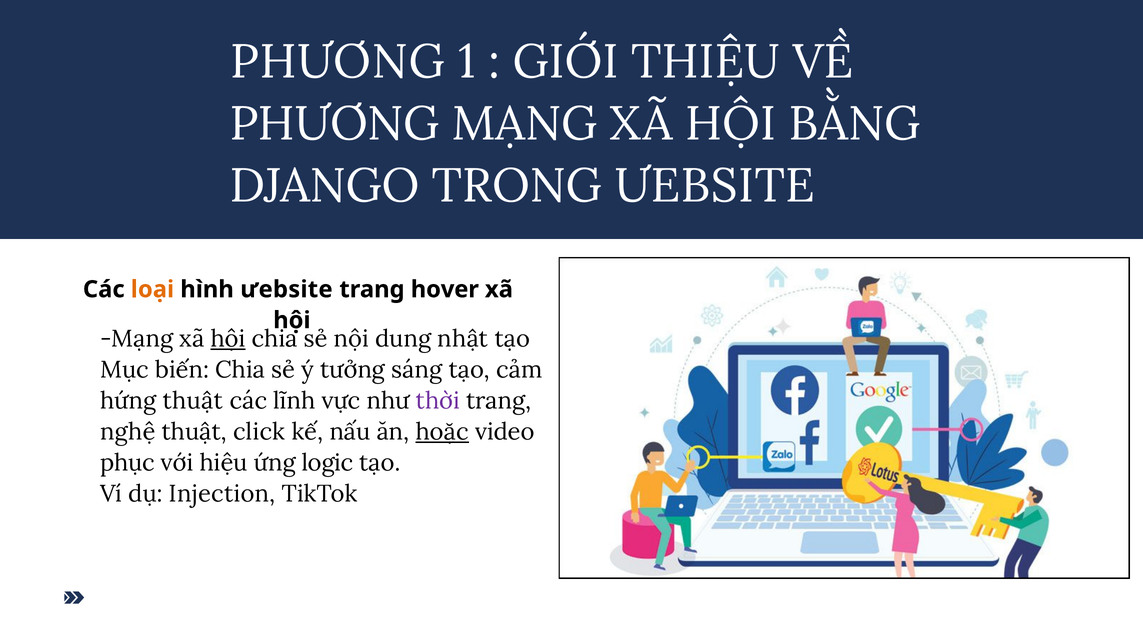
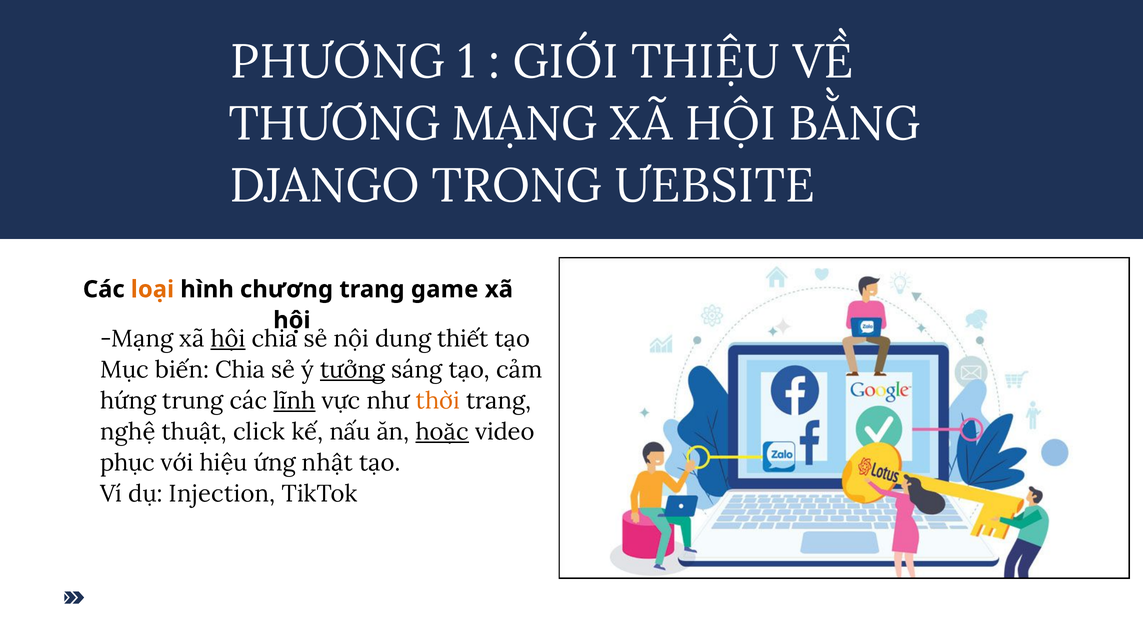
PHƯƠNG at (335, 124): PHƯƠNG -> THƯƠNG
hình ưebsite: ưebsite -> chương
hover: hover -> game
nhật: nhật -> thiết
tưởng underline: none -> present
hứng thuật: thuật -> trung
lĩnh underline: none -> present
thời colour: purple -> orange
logic: logic -> nhật
